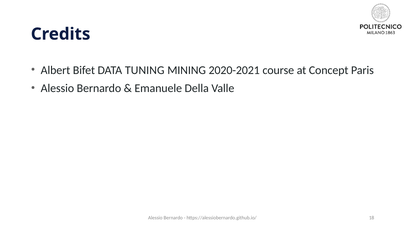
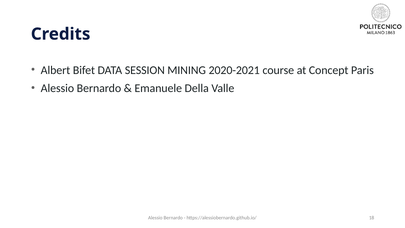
TUNING: TUNING -> SESSION
